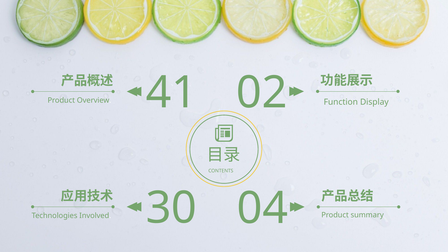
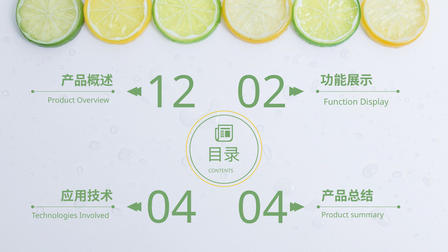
41: 41 -> 12
Involved 30: 30 -> 04
